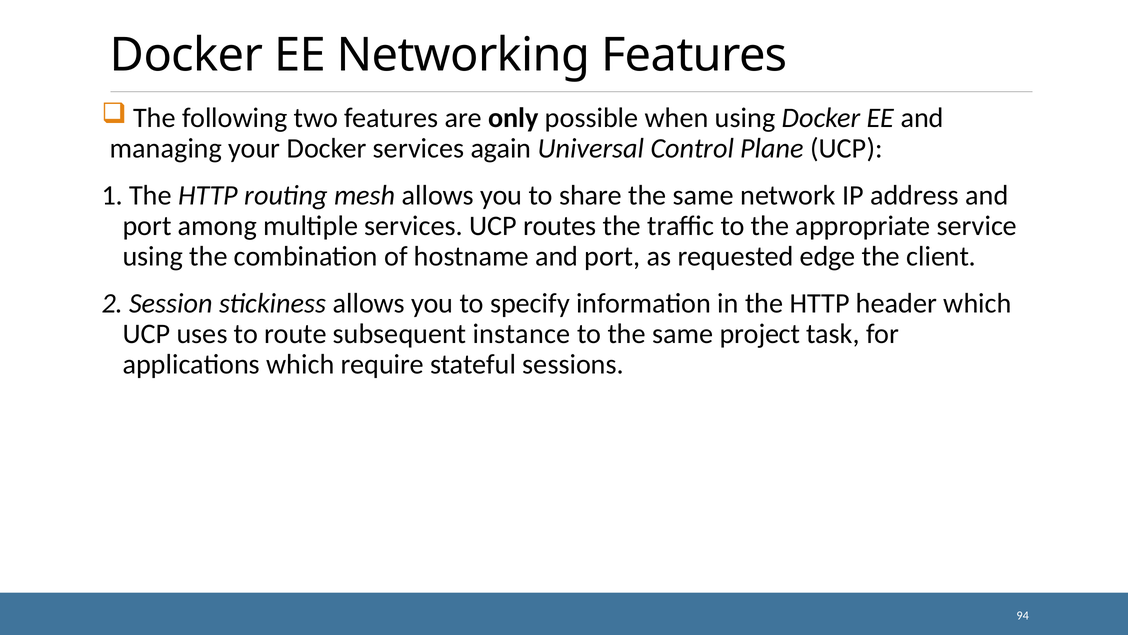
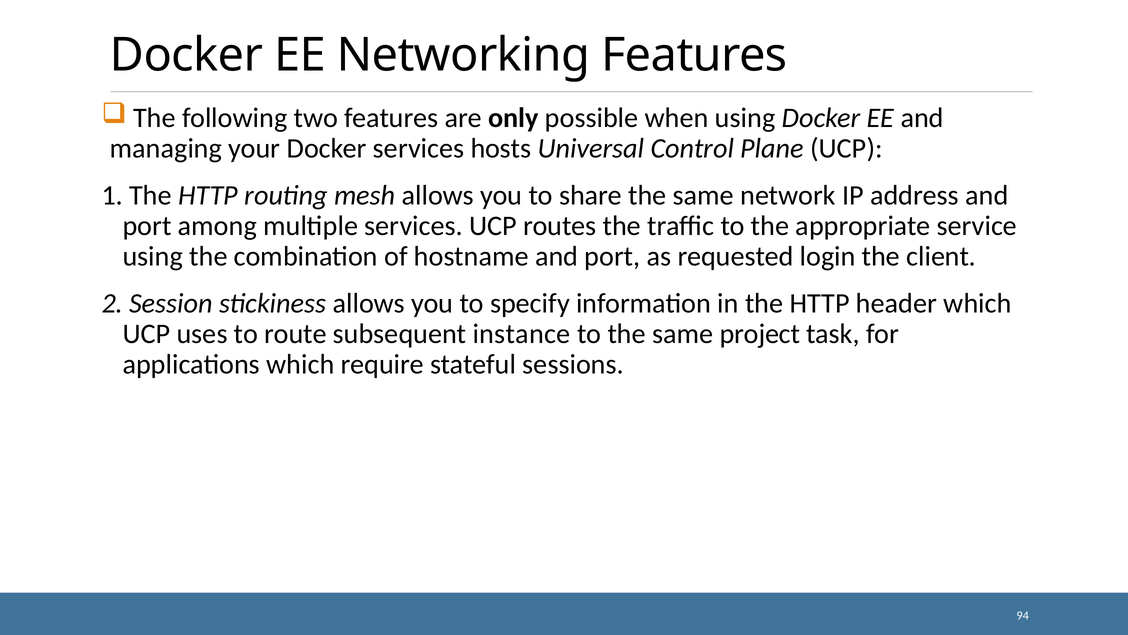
again: again -> hosts
edge: edge -> login
